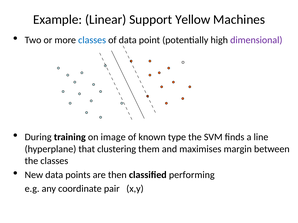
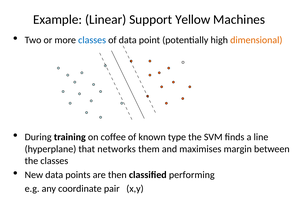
dimensional colour: purple -> orange
image: image -> coffee
clustering: clustering -> networks
